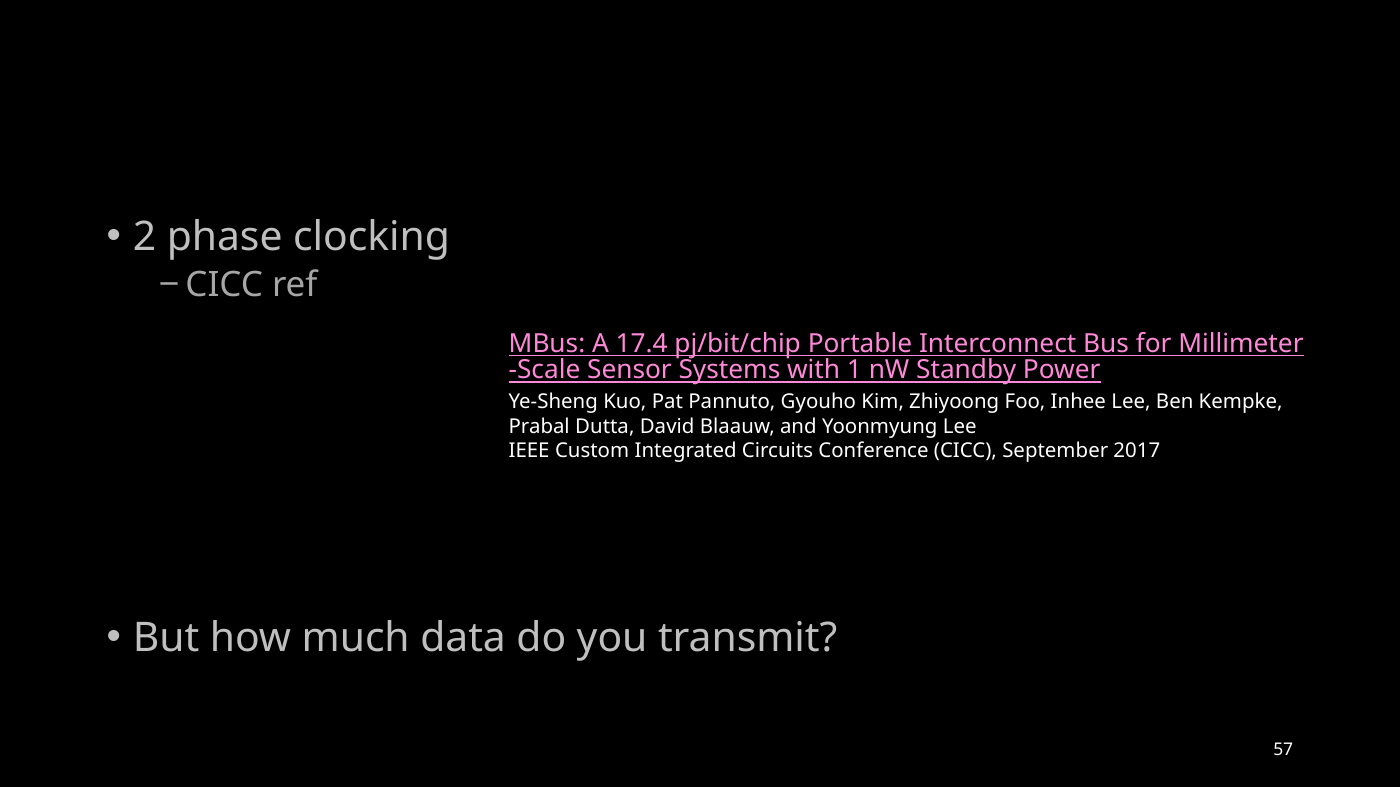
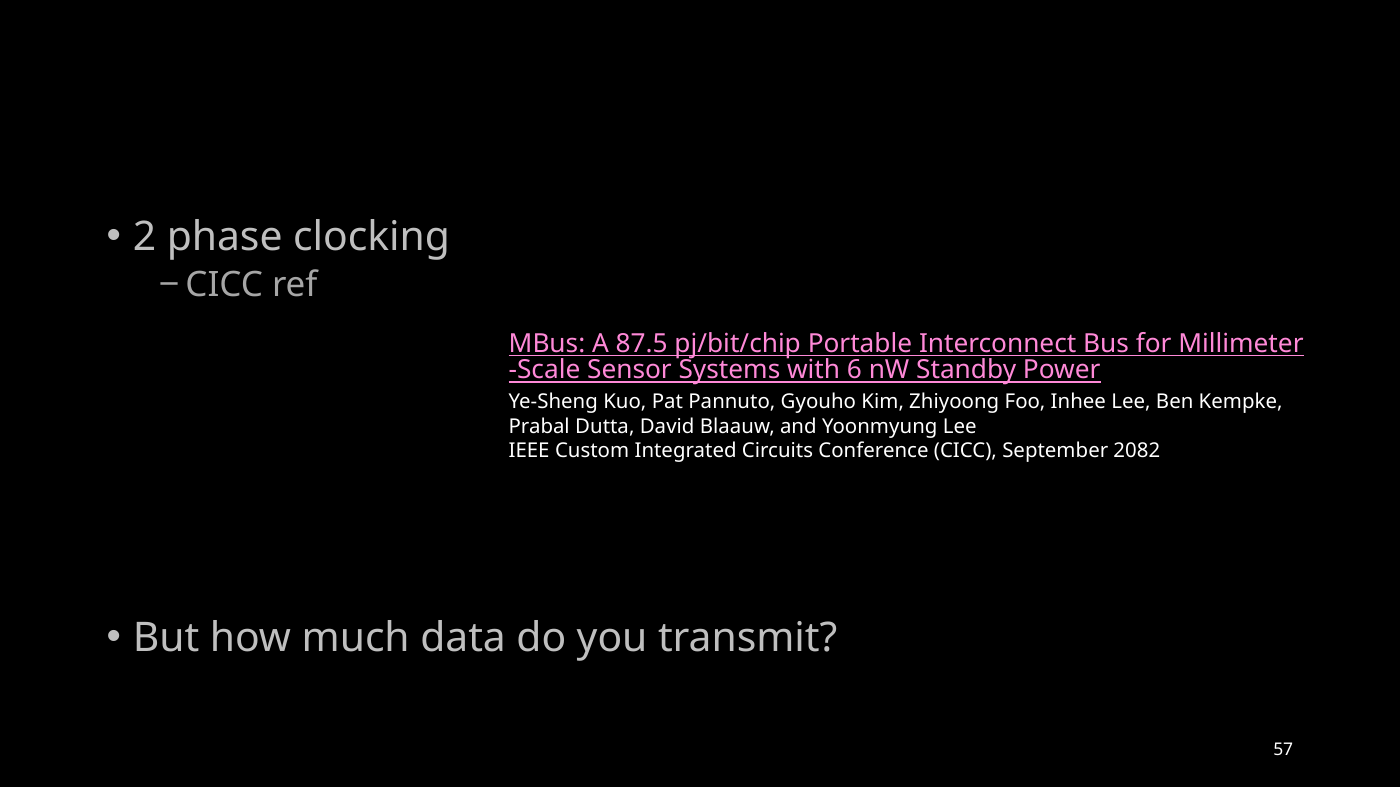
17.4: 17.4 -> 87.5
1: 1 -> 6
2017: 2017 -> 2082
